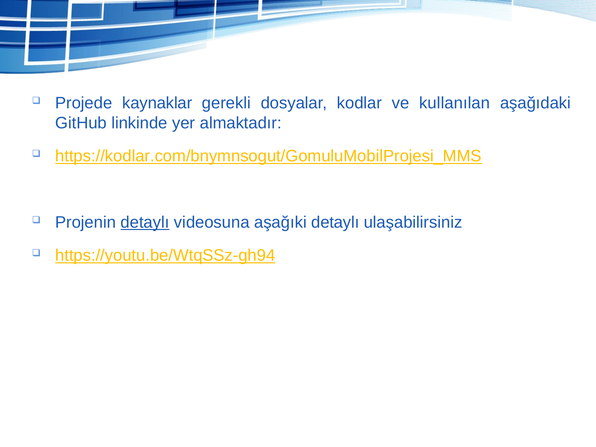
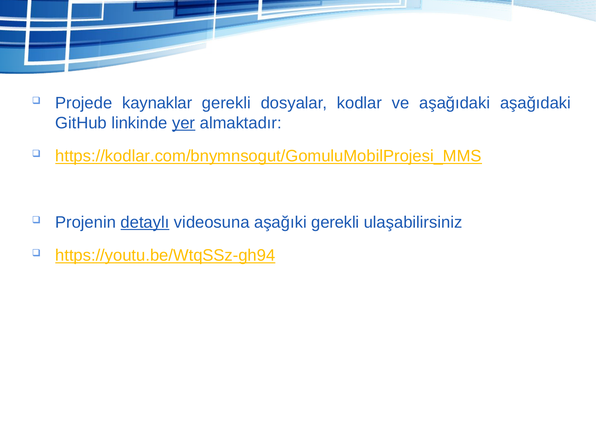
ve kullanılan: kullanılan -> aşağıdaki
yer underline: none -> present
aşağıki detaylı: detaylı -> gerekli
